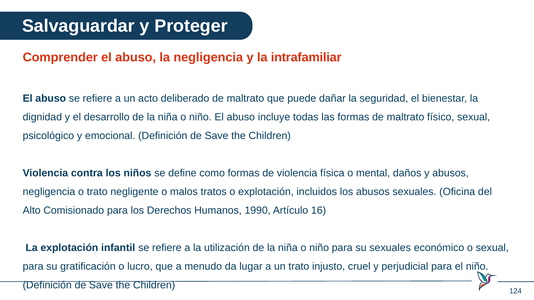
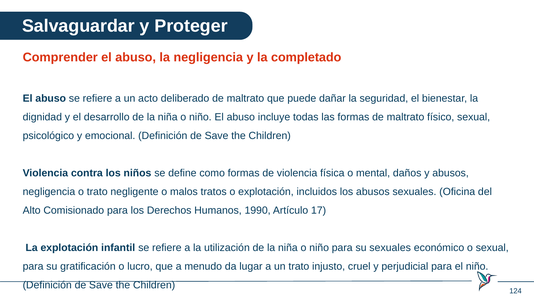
intrafamiliar: intrafamiliar -> completado
16: 16 -> 17
